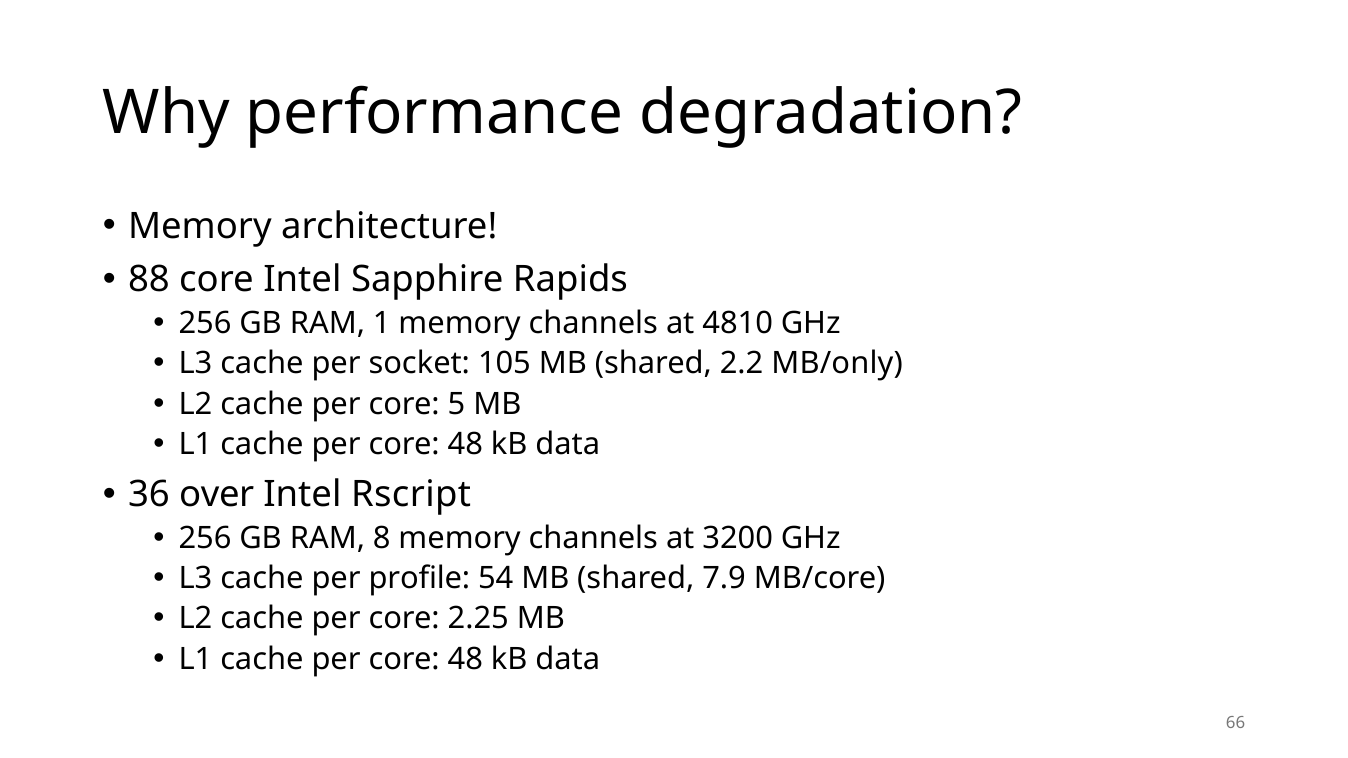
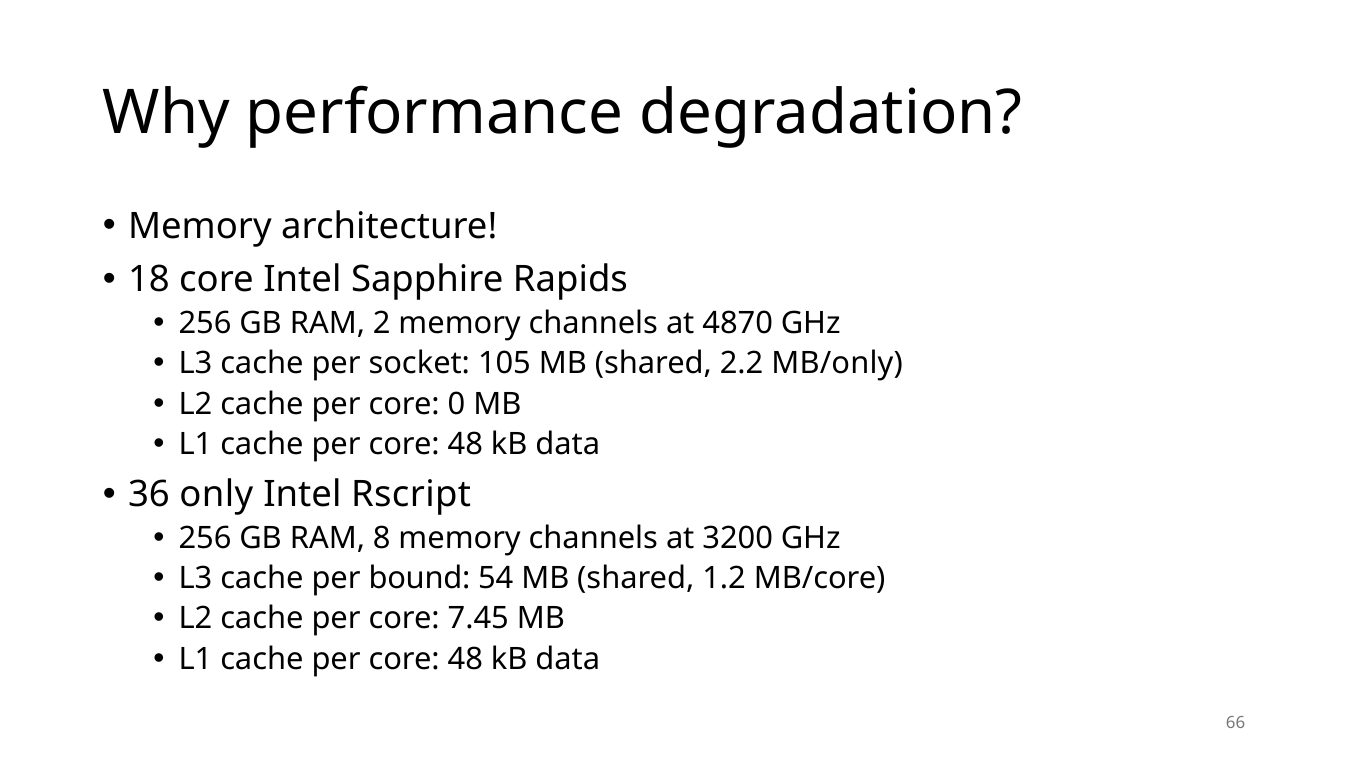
88: 88 -> 18
1: 1 -> 2
4810: 4810 -> 4870
5: 5 -> 0
over: over -> only
profile: profile -> bound
7.9: 7.9 -> 1.2
2.25: 2.25 -> 7.45
